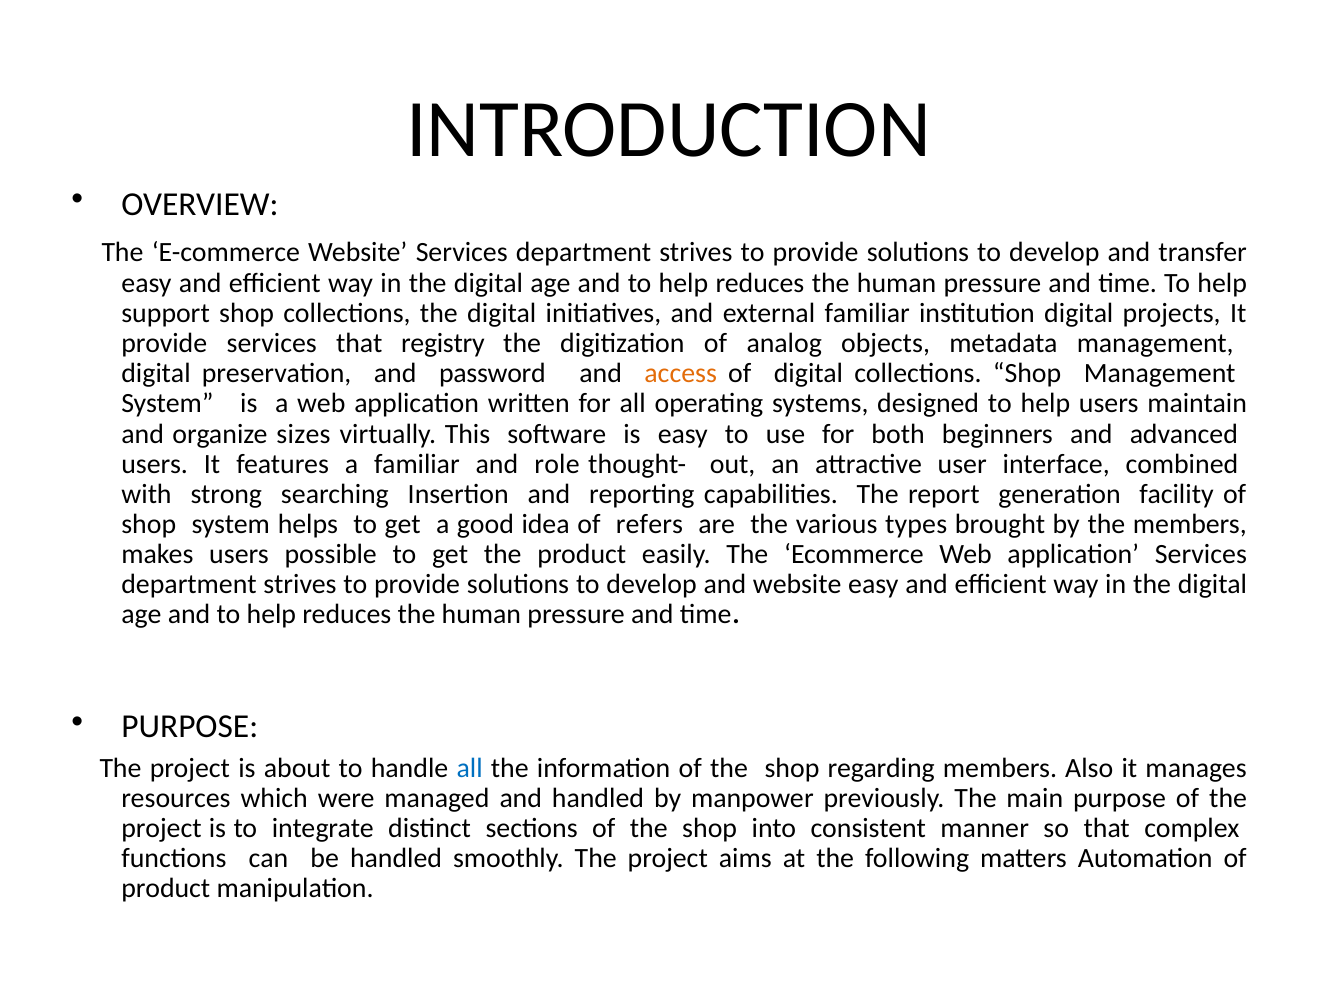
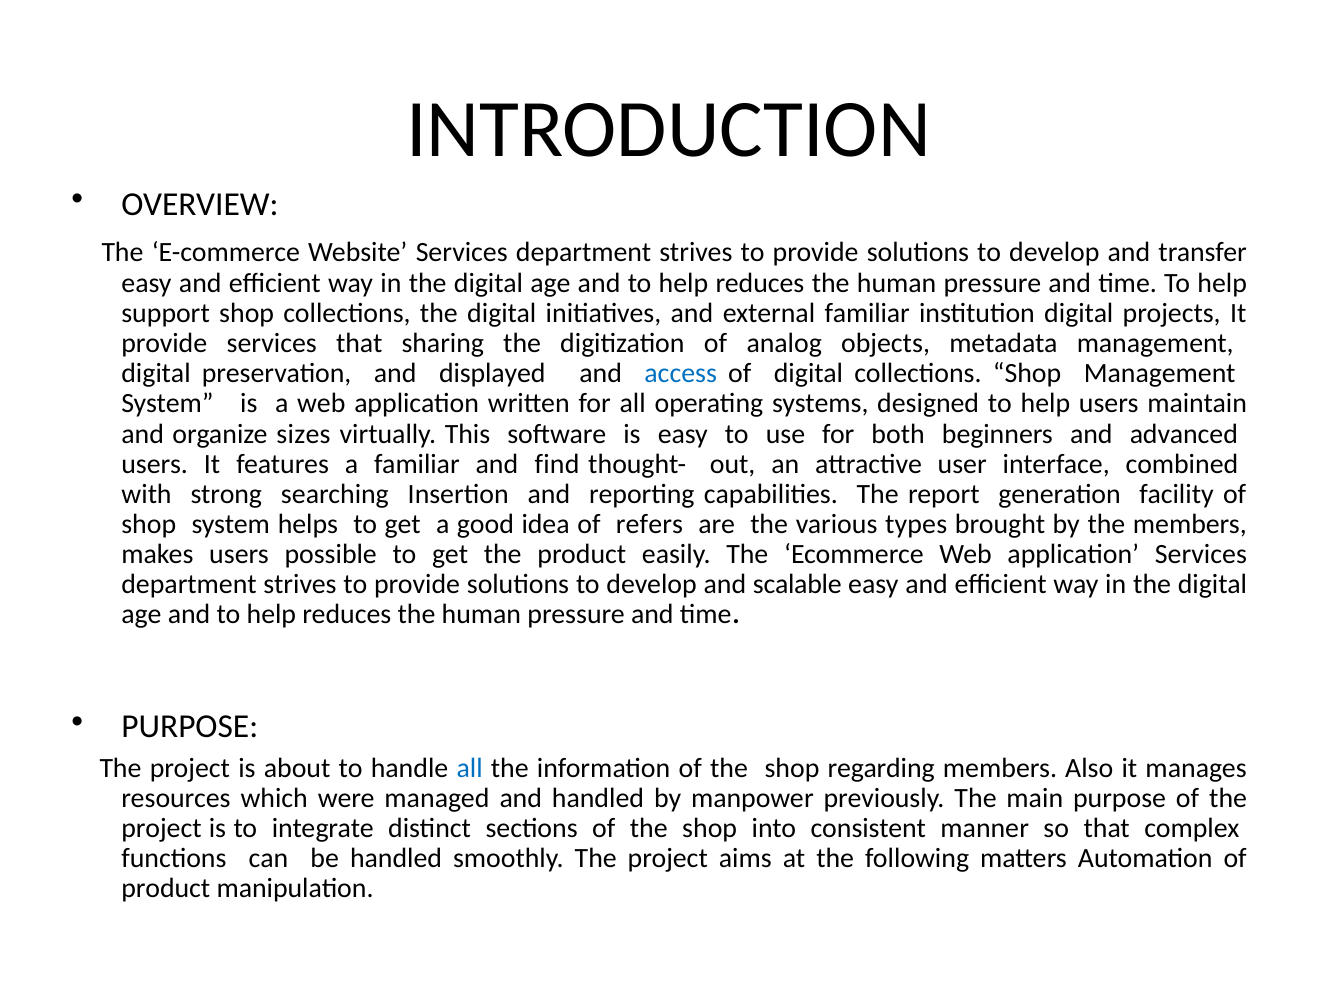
registry: registry -> sharing
password: password -> displayed
access colour: orange -> blue
role: role -> find
and website: website -> scalable
